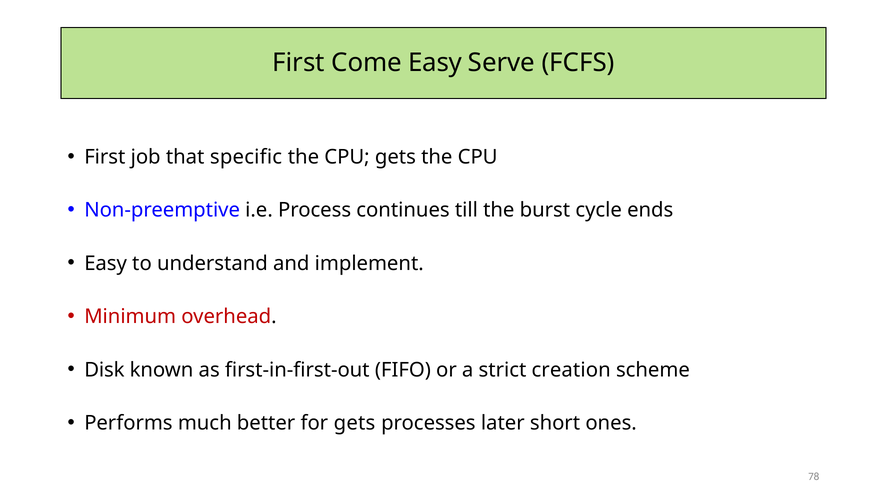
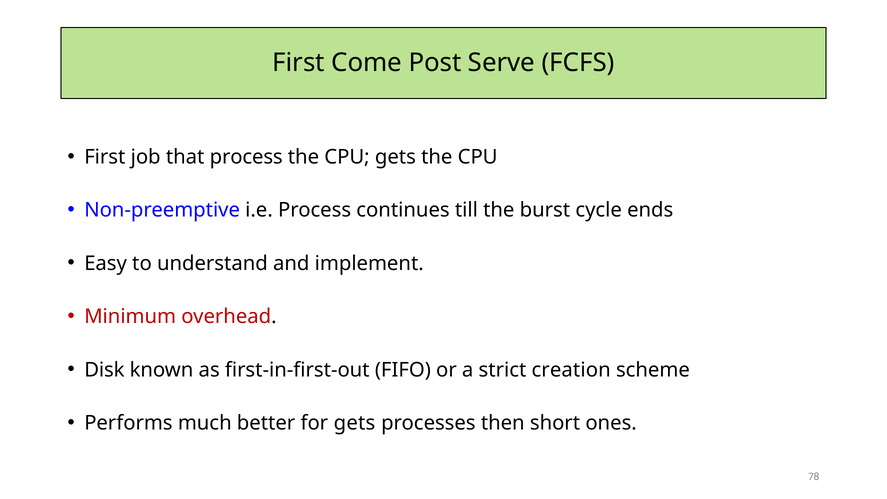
Come Easy: Easy -> Post
that specific: specific -> process
later: later -> then
